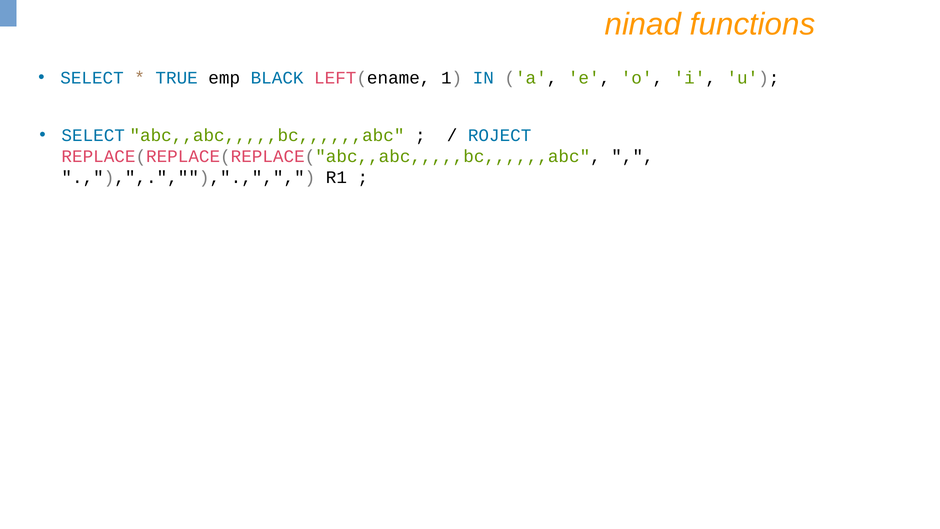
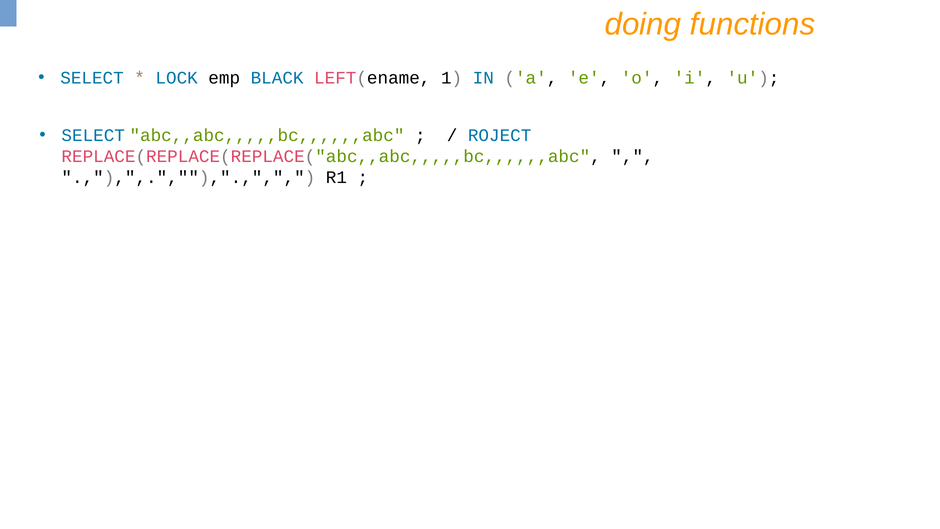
ninad: ninad -> doing
TRUE: TRUE -> LOCK
